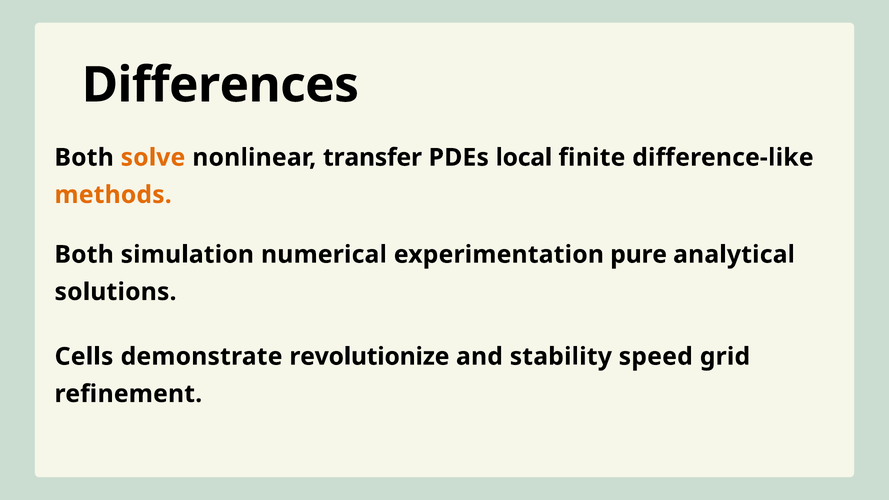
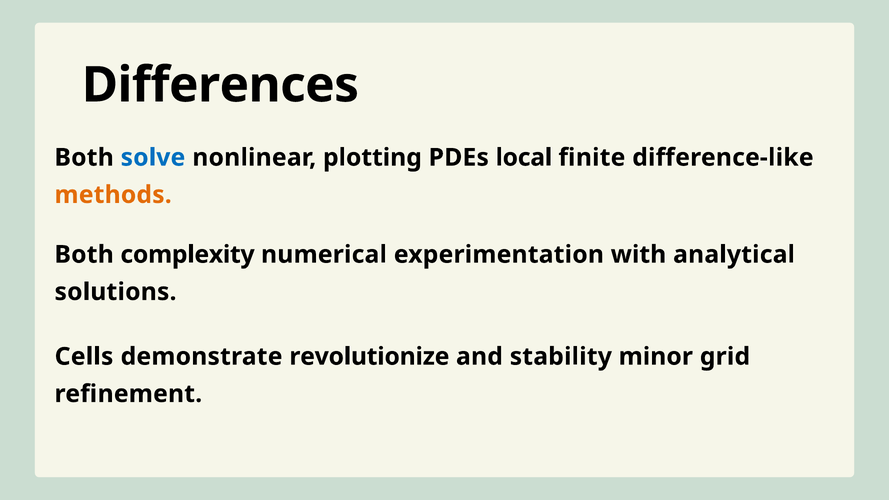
solve colour: orange -> blue
transfer: transfer -> plotting
simulation: simulation -> complexity
pure: pure -> with
speed: speed -> minor
